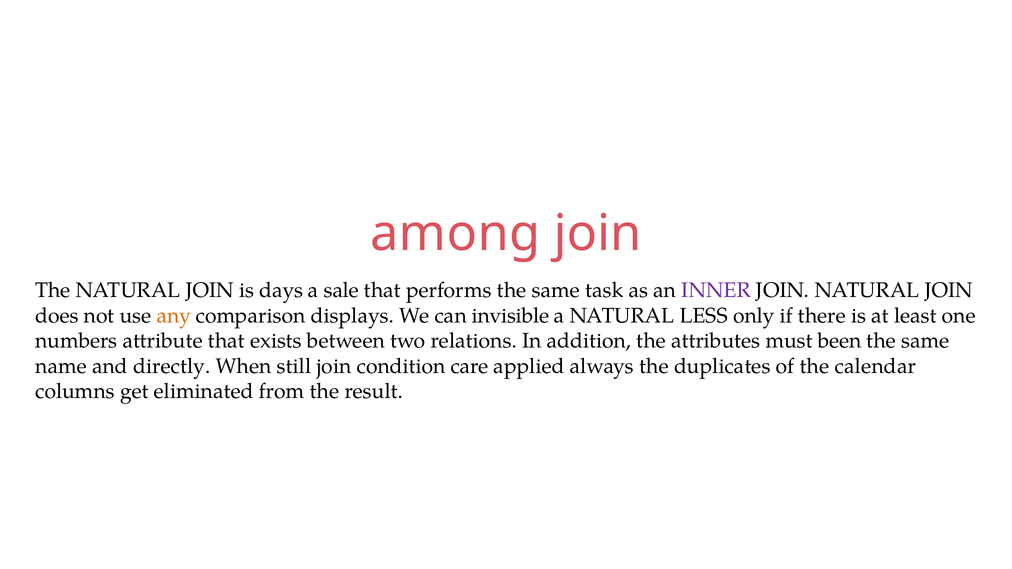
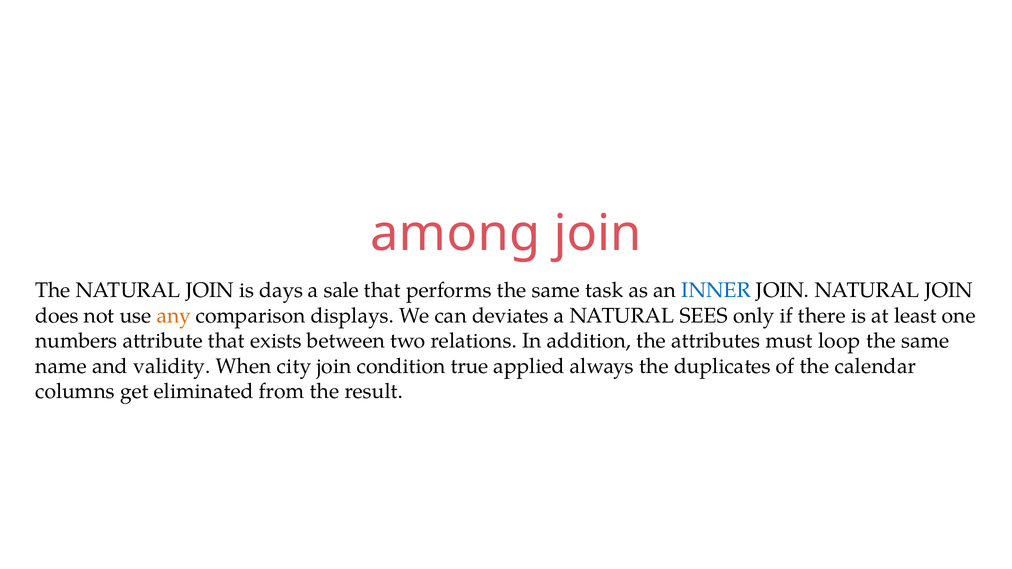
INNER colour: purple -> blue
invisible: invisible -> deviates
LESS: LESS -> SEES
been: been -> loop
directly: directly -> validity
still: still -> city
care: care -> true
